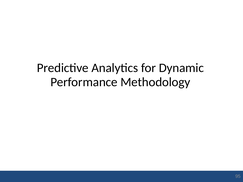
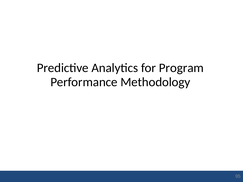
Dynamic: Dynamic -> Program
